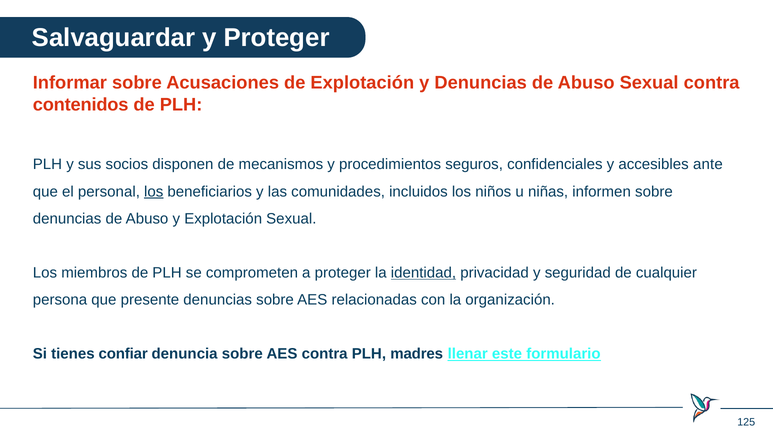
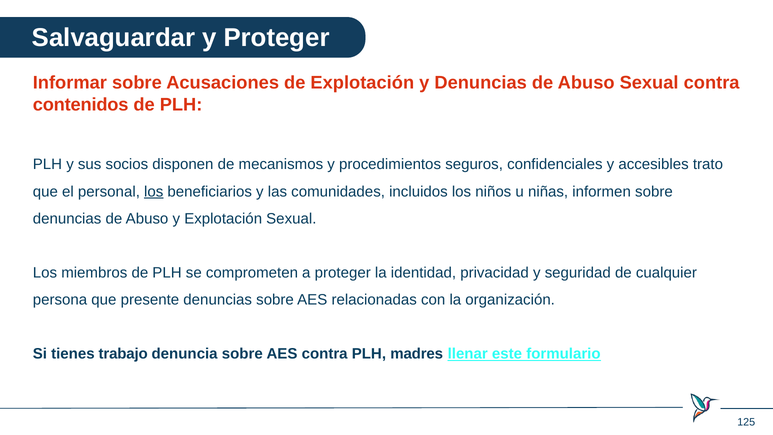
ante: ante -> trato
identidad underline: present -> none
confiar: confiar -> trabajo
